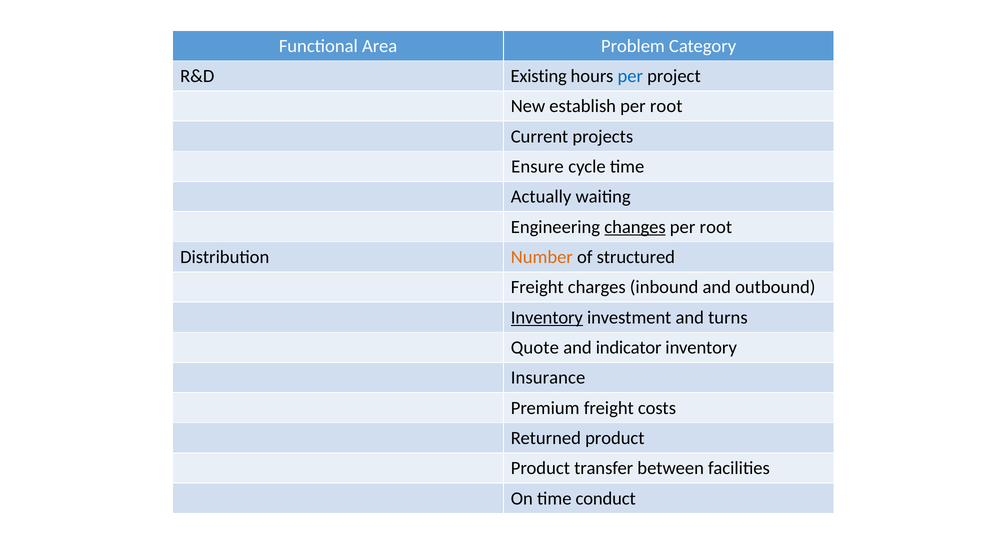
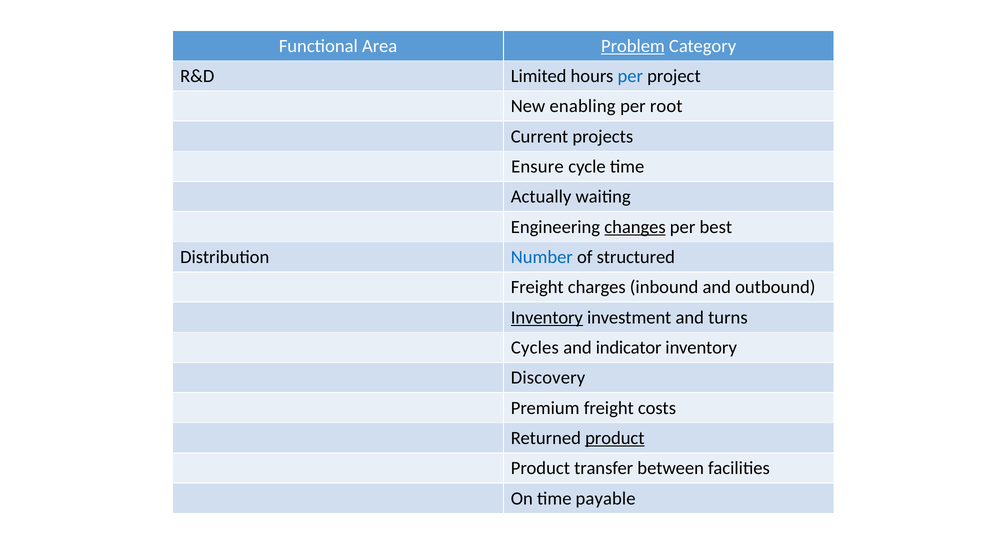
Problem underline: none -> present
Existing: Existing -> Limited
establish: establish -> enabling
root at (716, 227): root -> best
Number colour: orange -> blue
Quote: Quote -> Cycles
Insurance: Insurance -> Discovery
product at (615, 438) underline: none -> present
conduct: conduct -> payable
